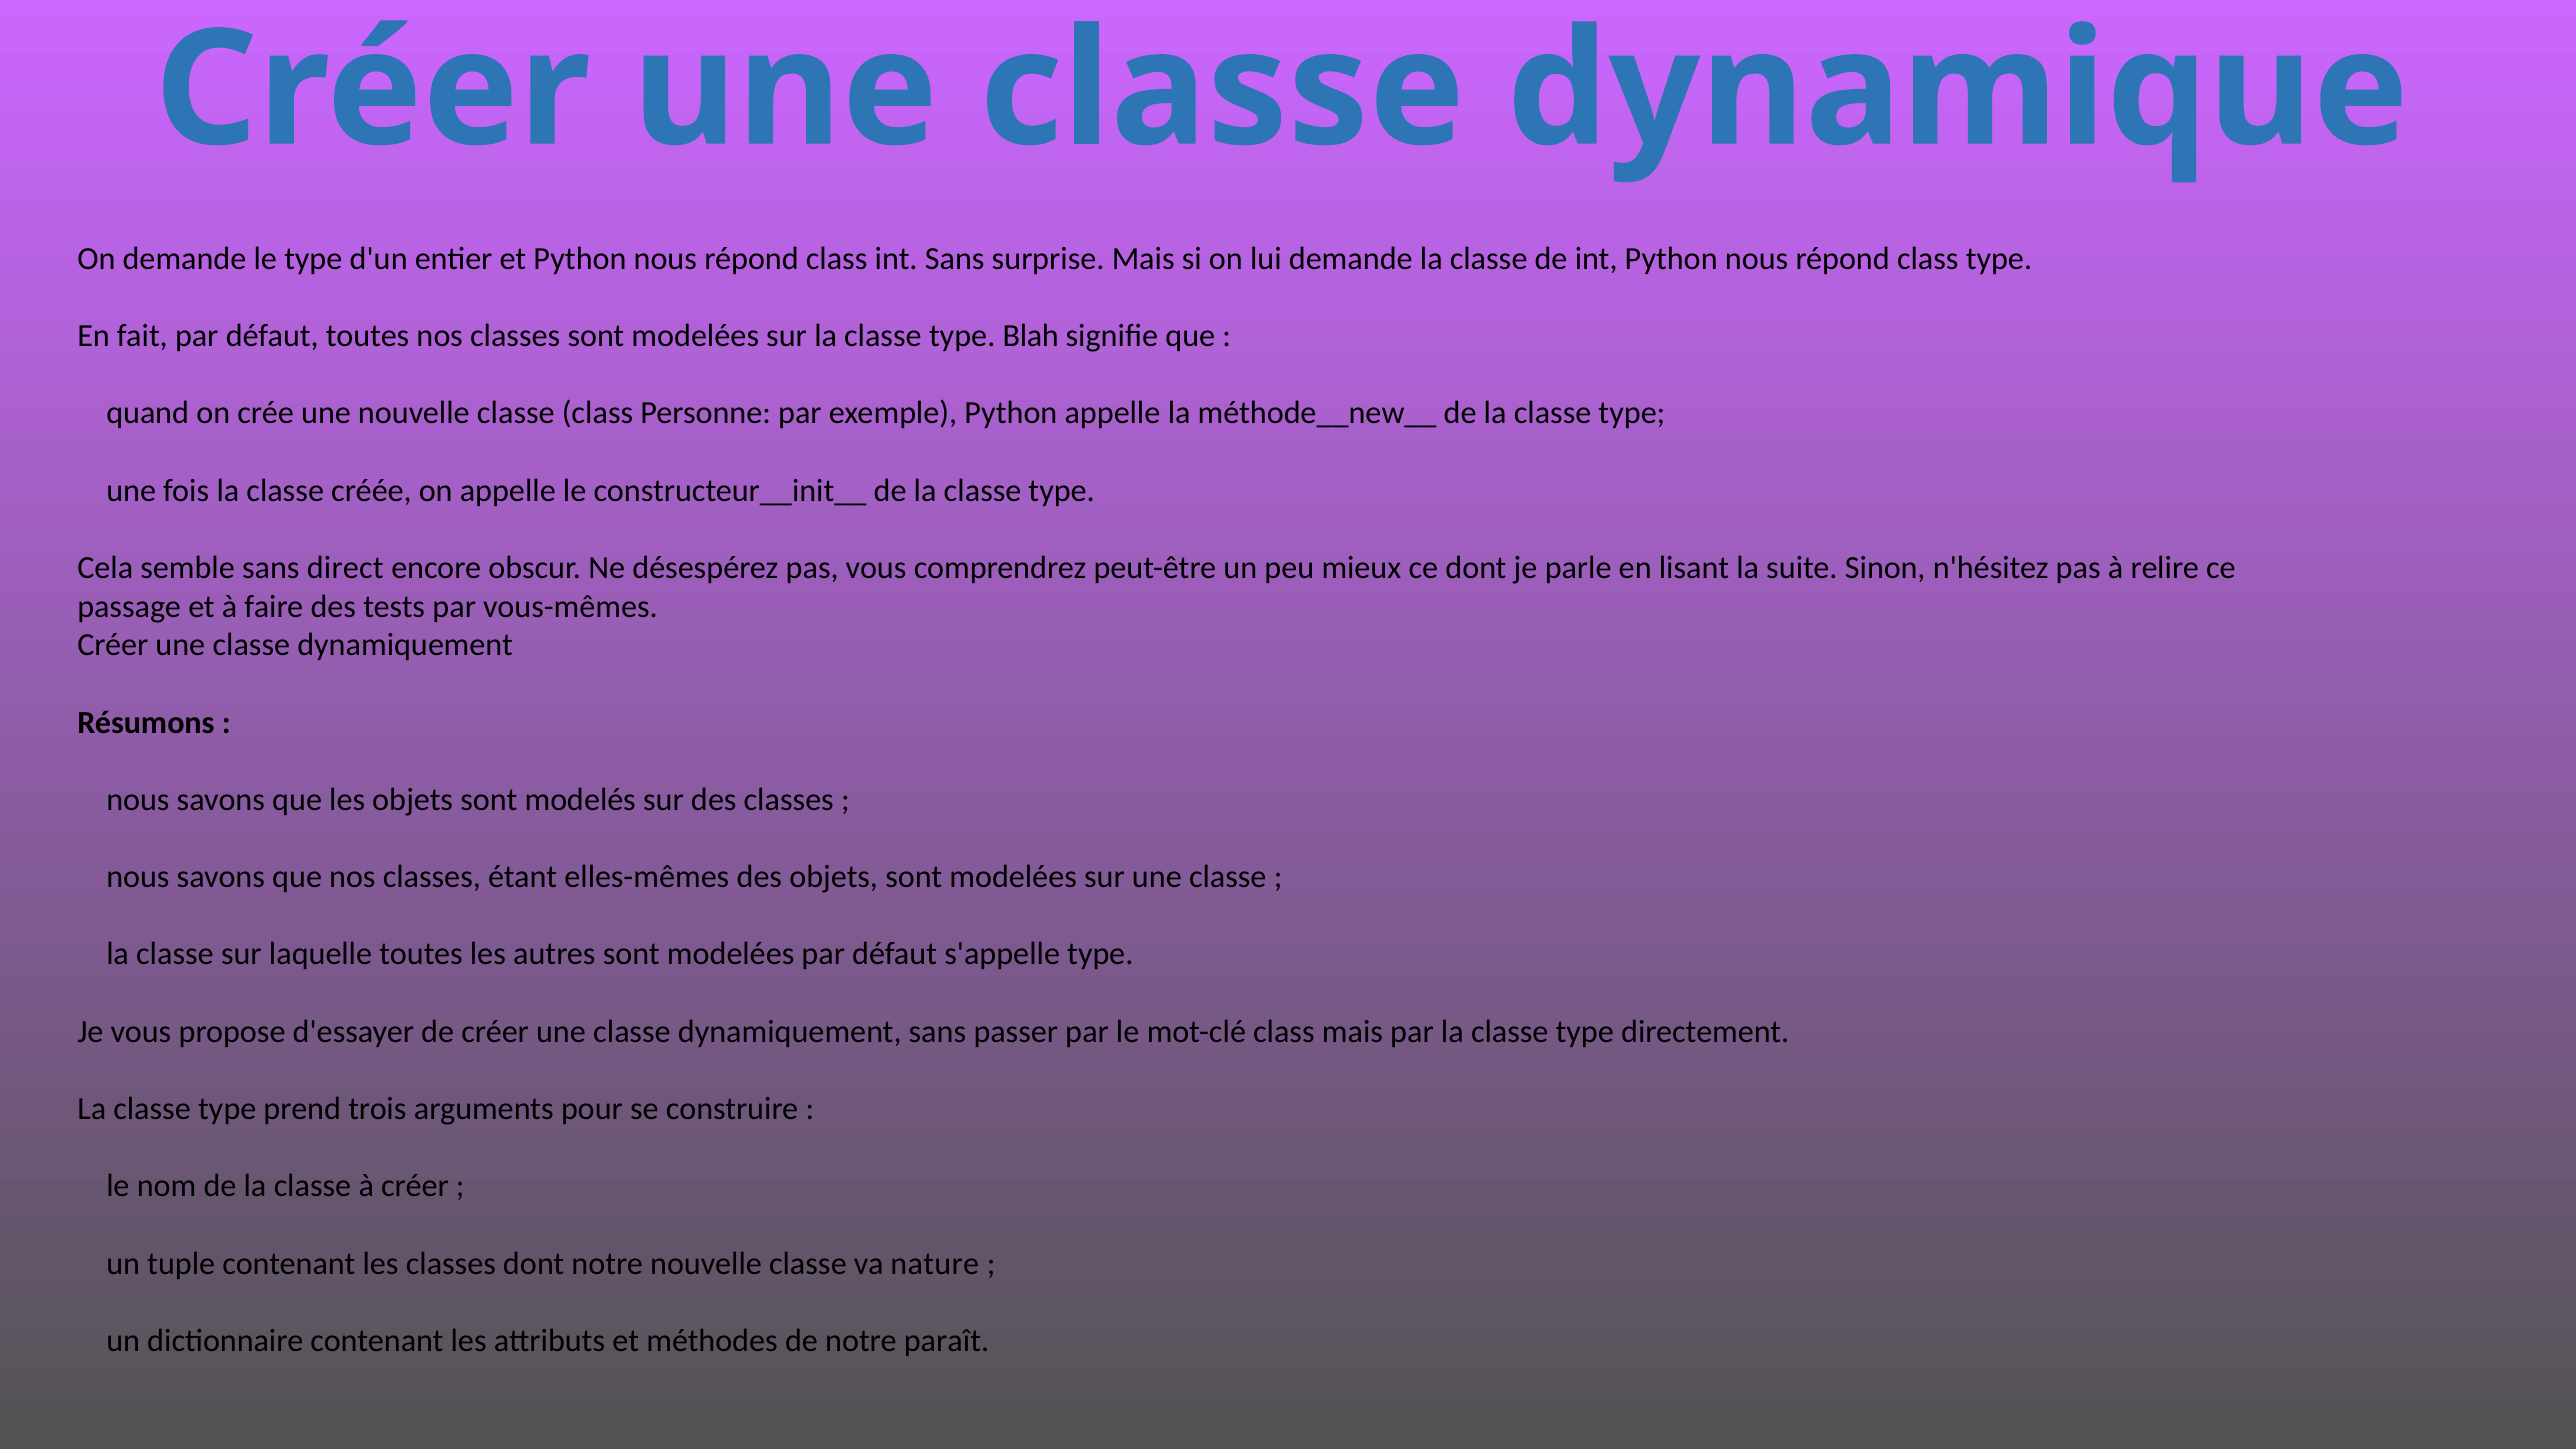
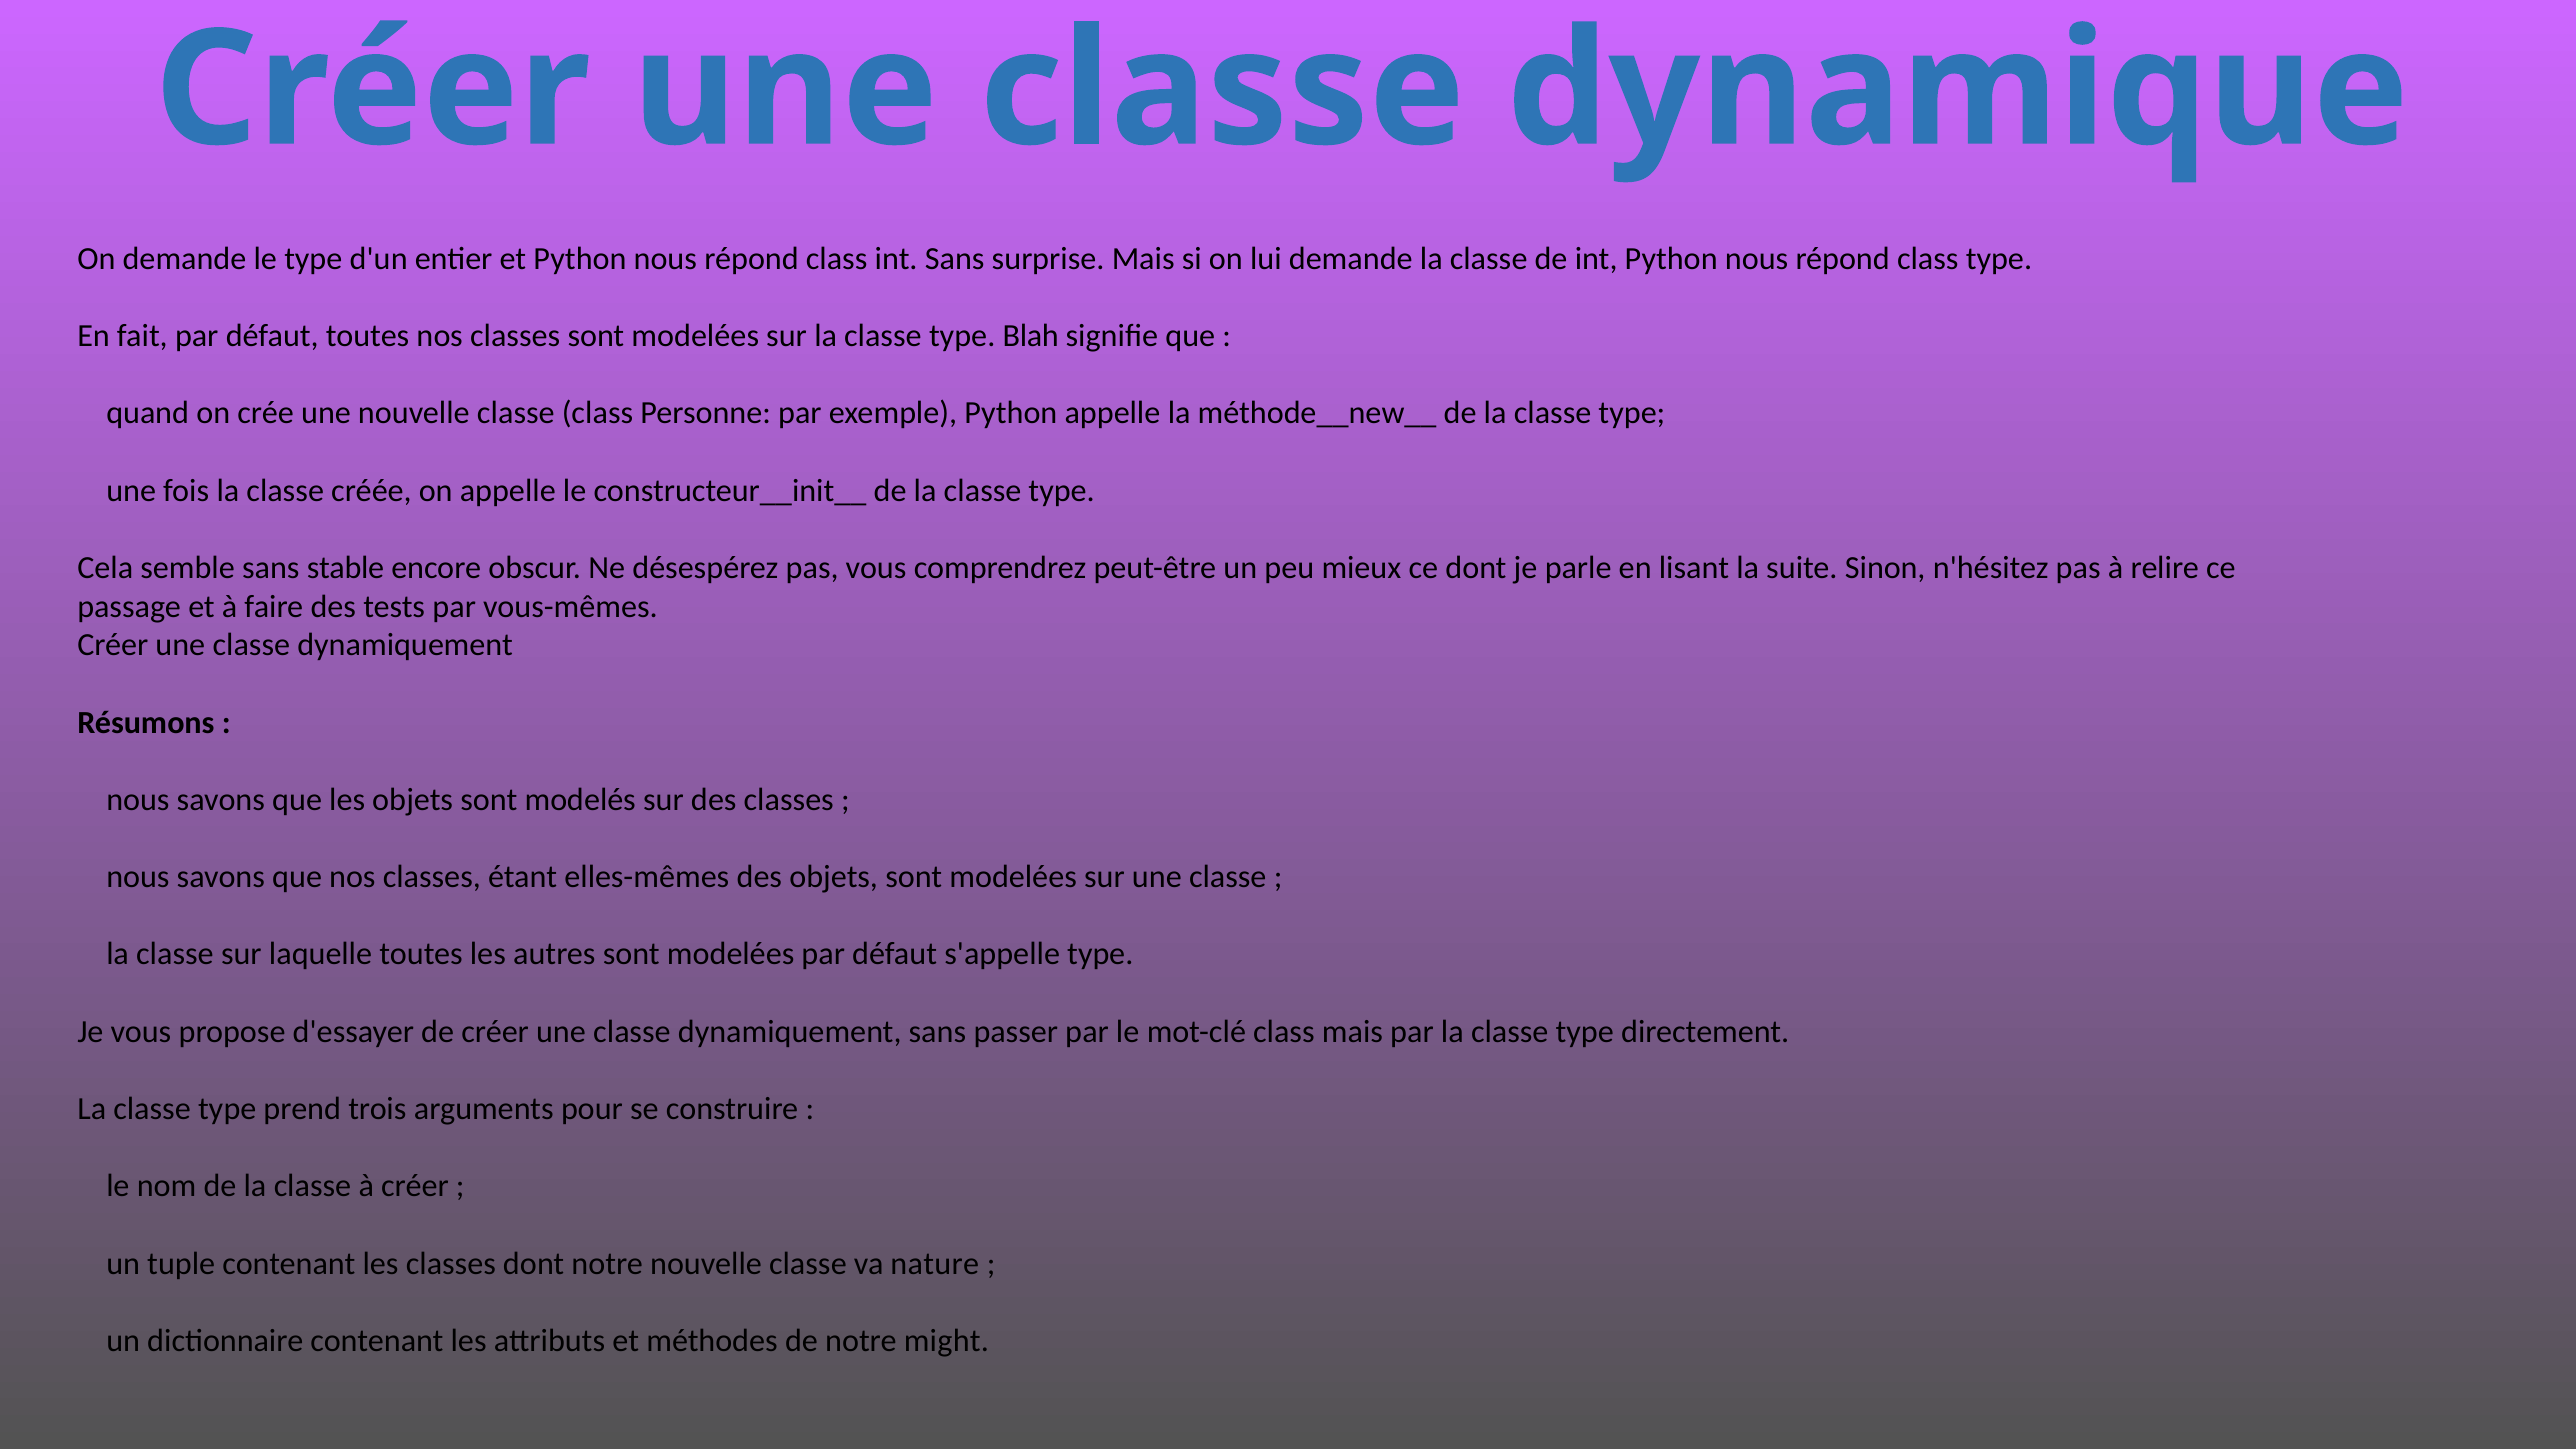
direct: direct -> stable
paraît: paraît -> might
